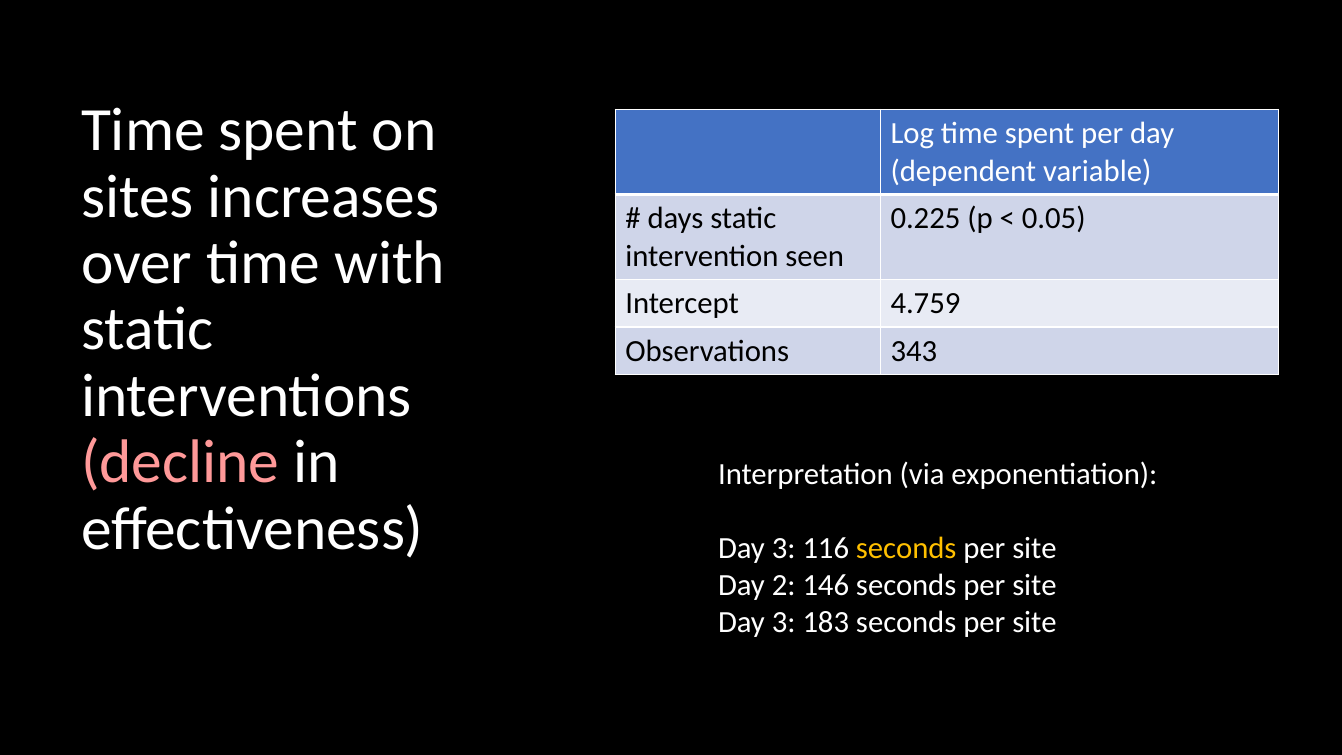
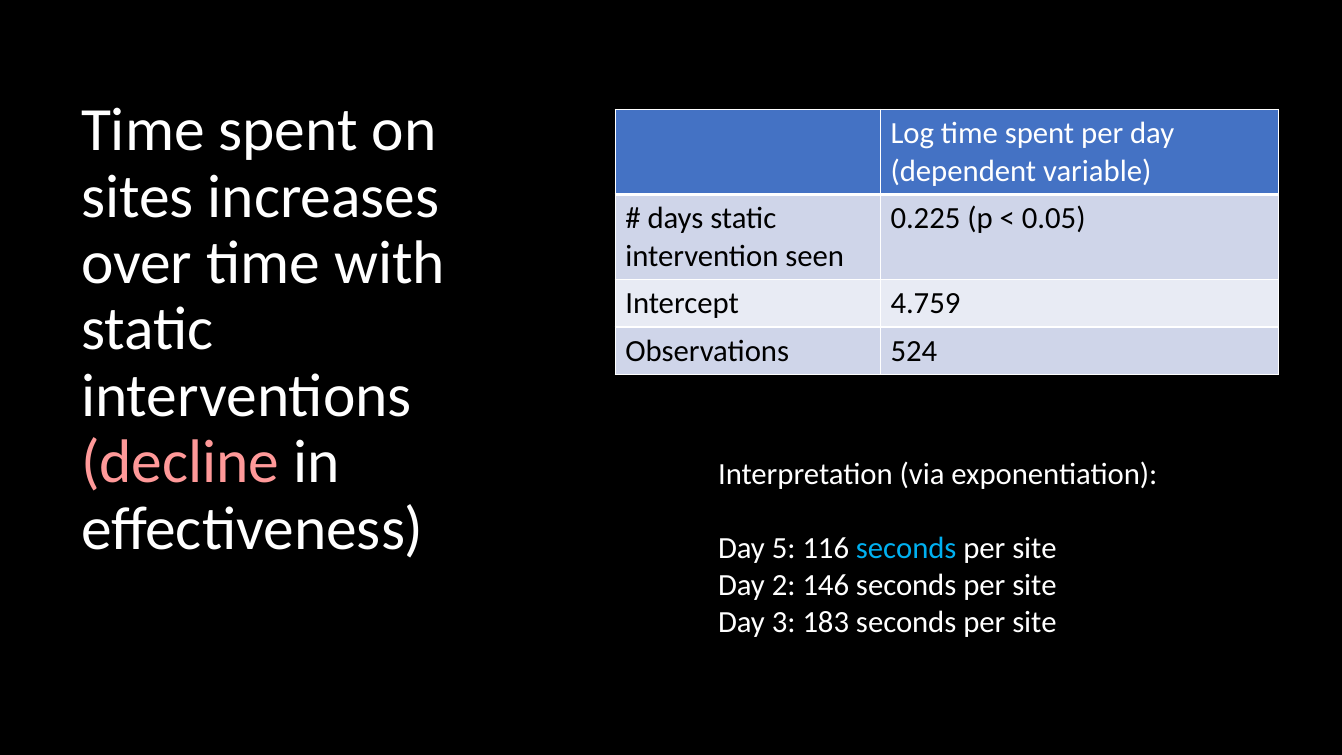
343: 343 -> 524
3 at (784, 549): 3 -> 5
seconds at (906, 549) colour: yellow -> light blue
